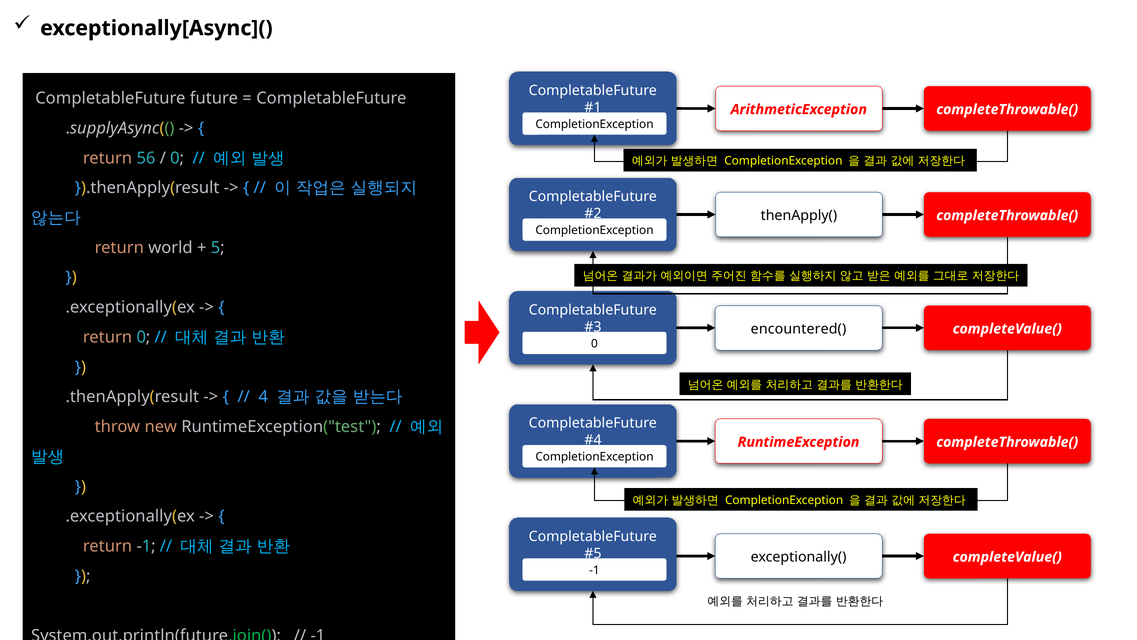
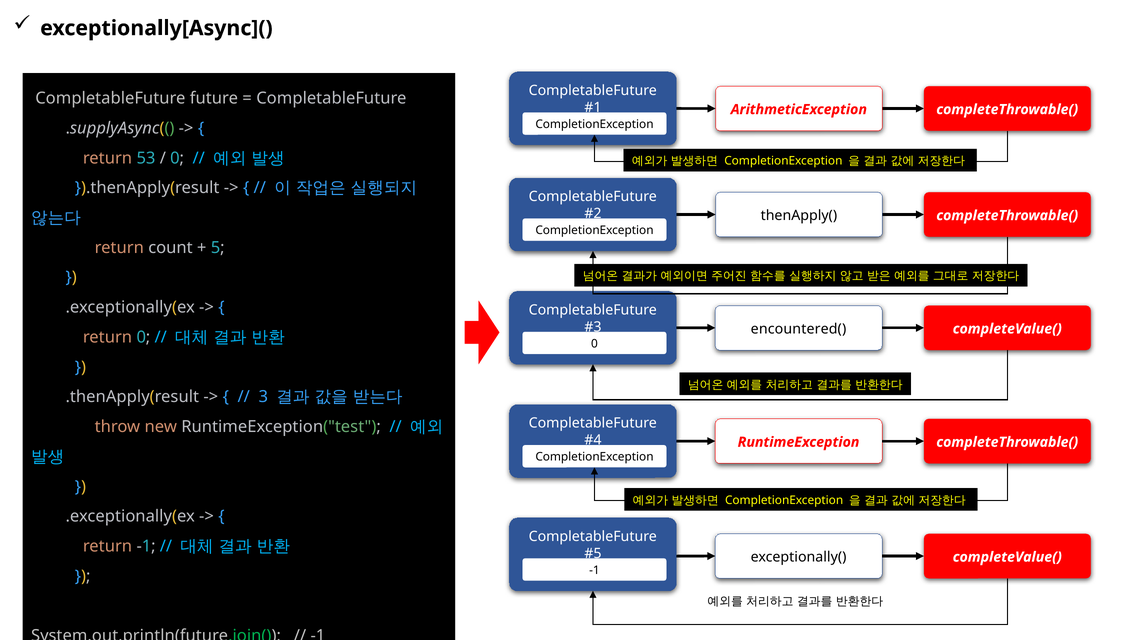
56: 56 -> 53
world: world -> count
4: 4 -> 3
